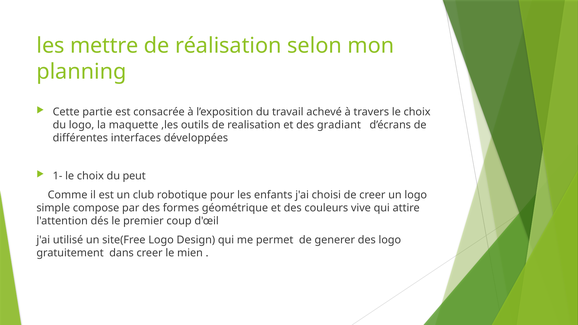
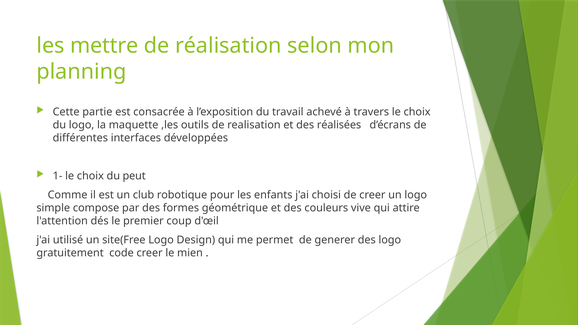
gradiant: gradiant -> réalisées
dans: dans -> code
